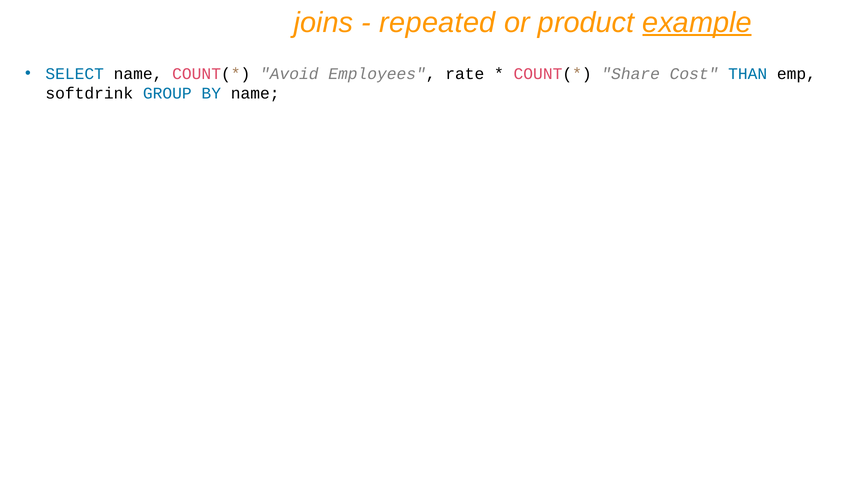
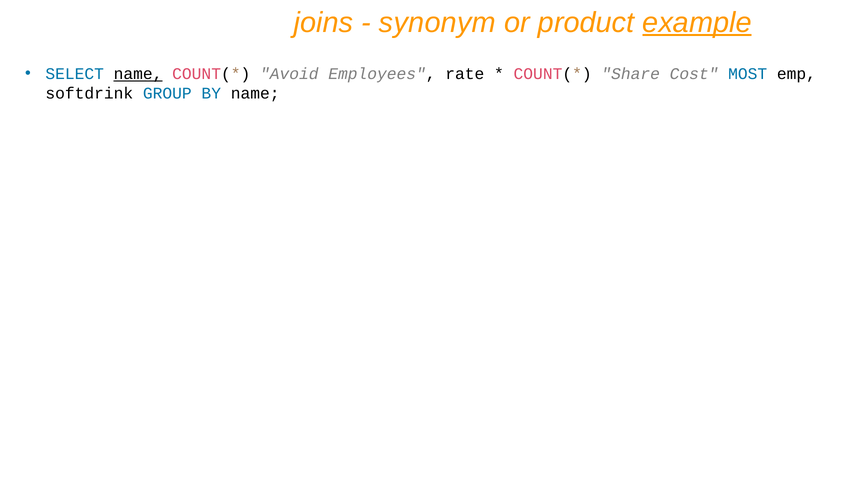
repeated: repeated -> synonym
name at (138, 74) underline: none -> present
THAN: THAN -> MOST
